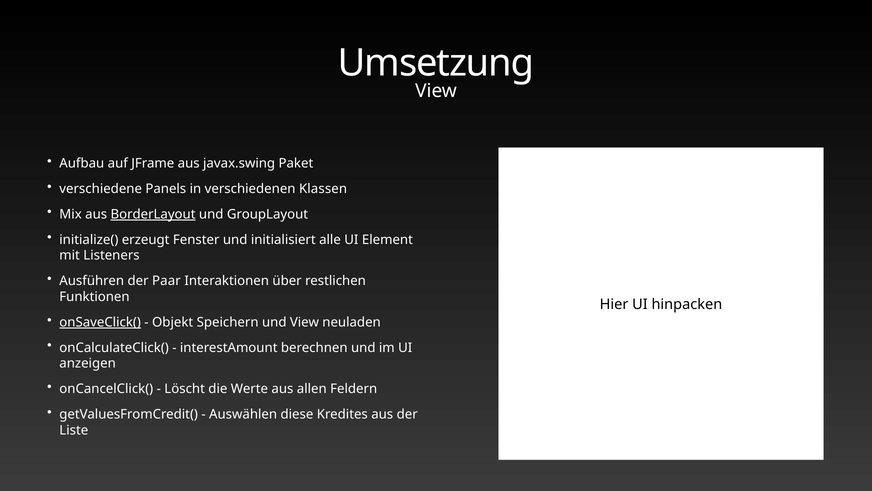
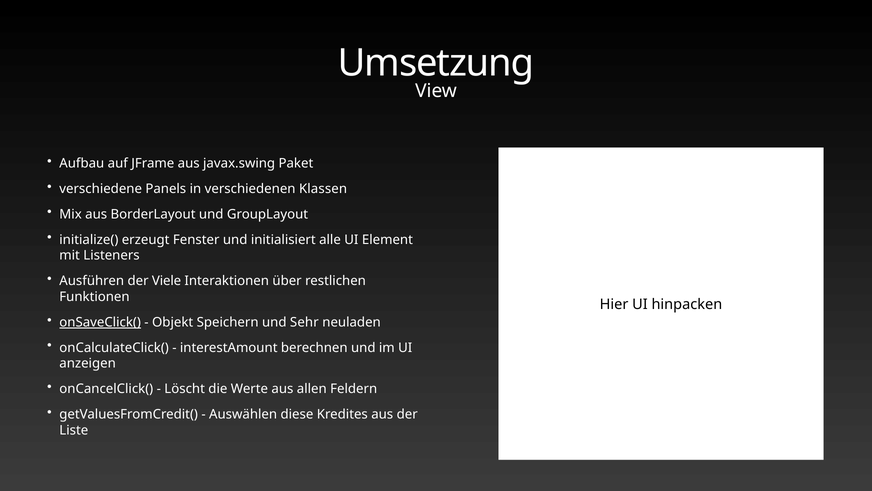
BorderLayout underline: present -> none
Paar: Paar -> Viele
und View: View -> Sehr
